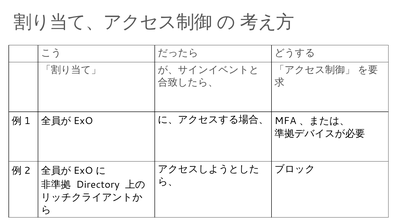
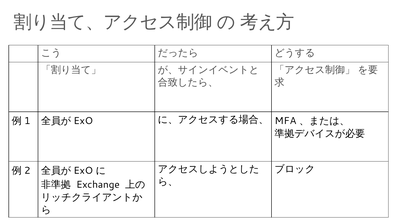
Directory: Directory -> Exchange
